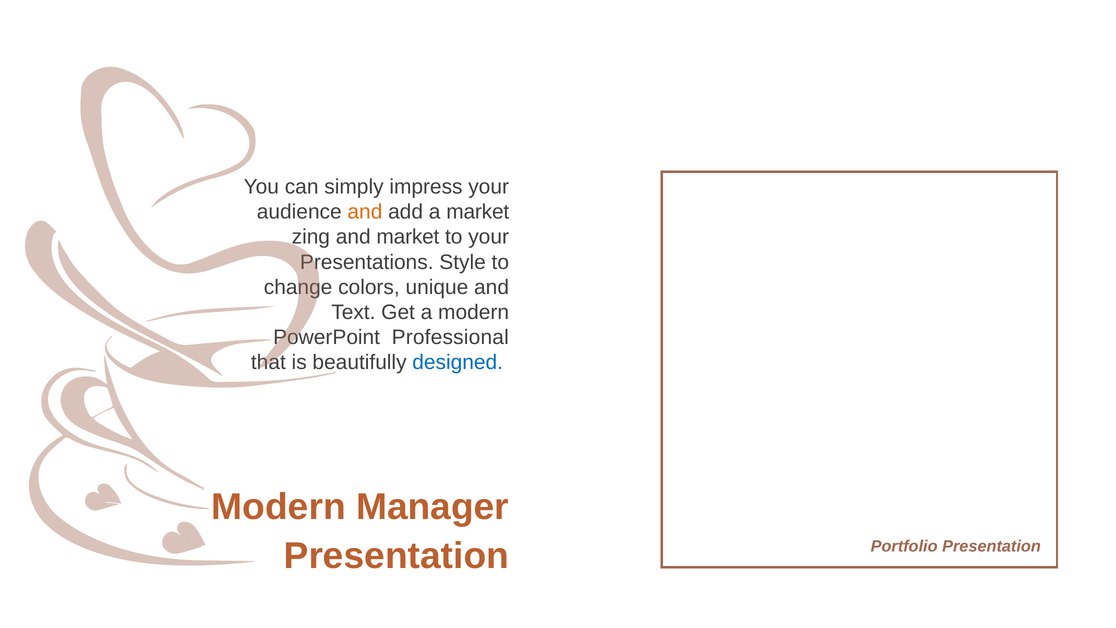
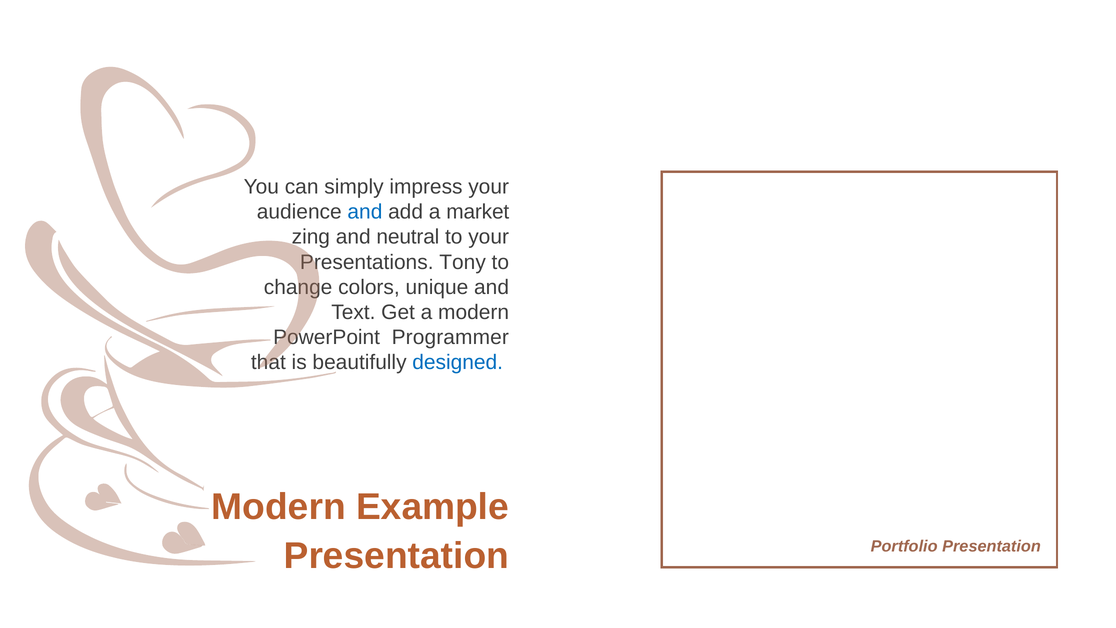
and at (365, 212) colour: orange -> blue
and market: market -> neutral
Style: Style -> Tony
Professional: Professional -> Programmer
Manager: Manager -> Example
